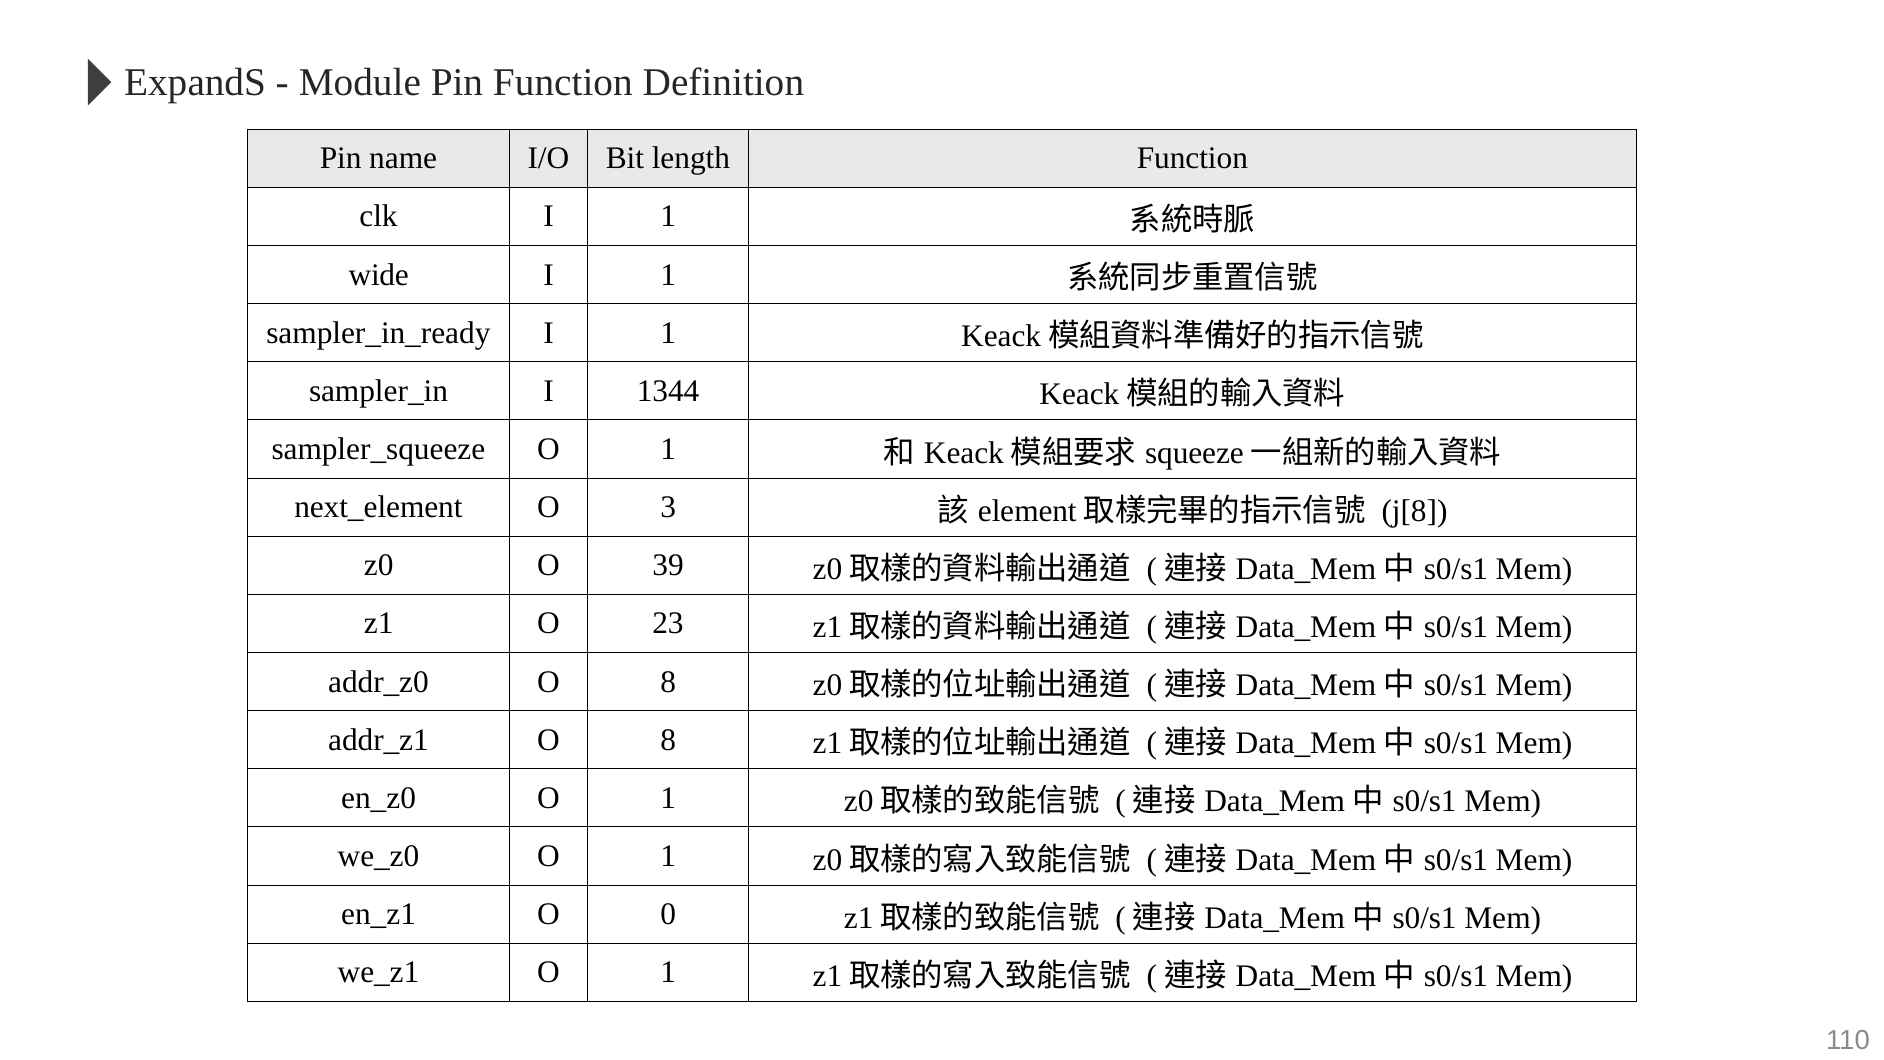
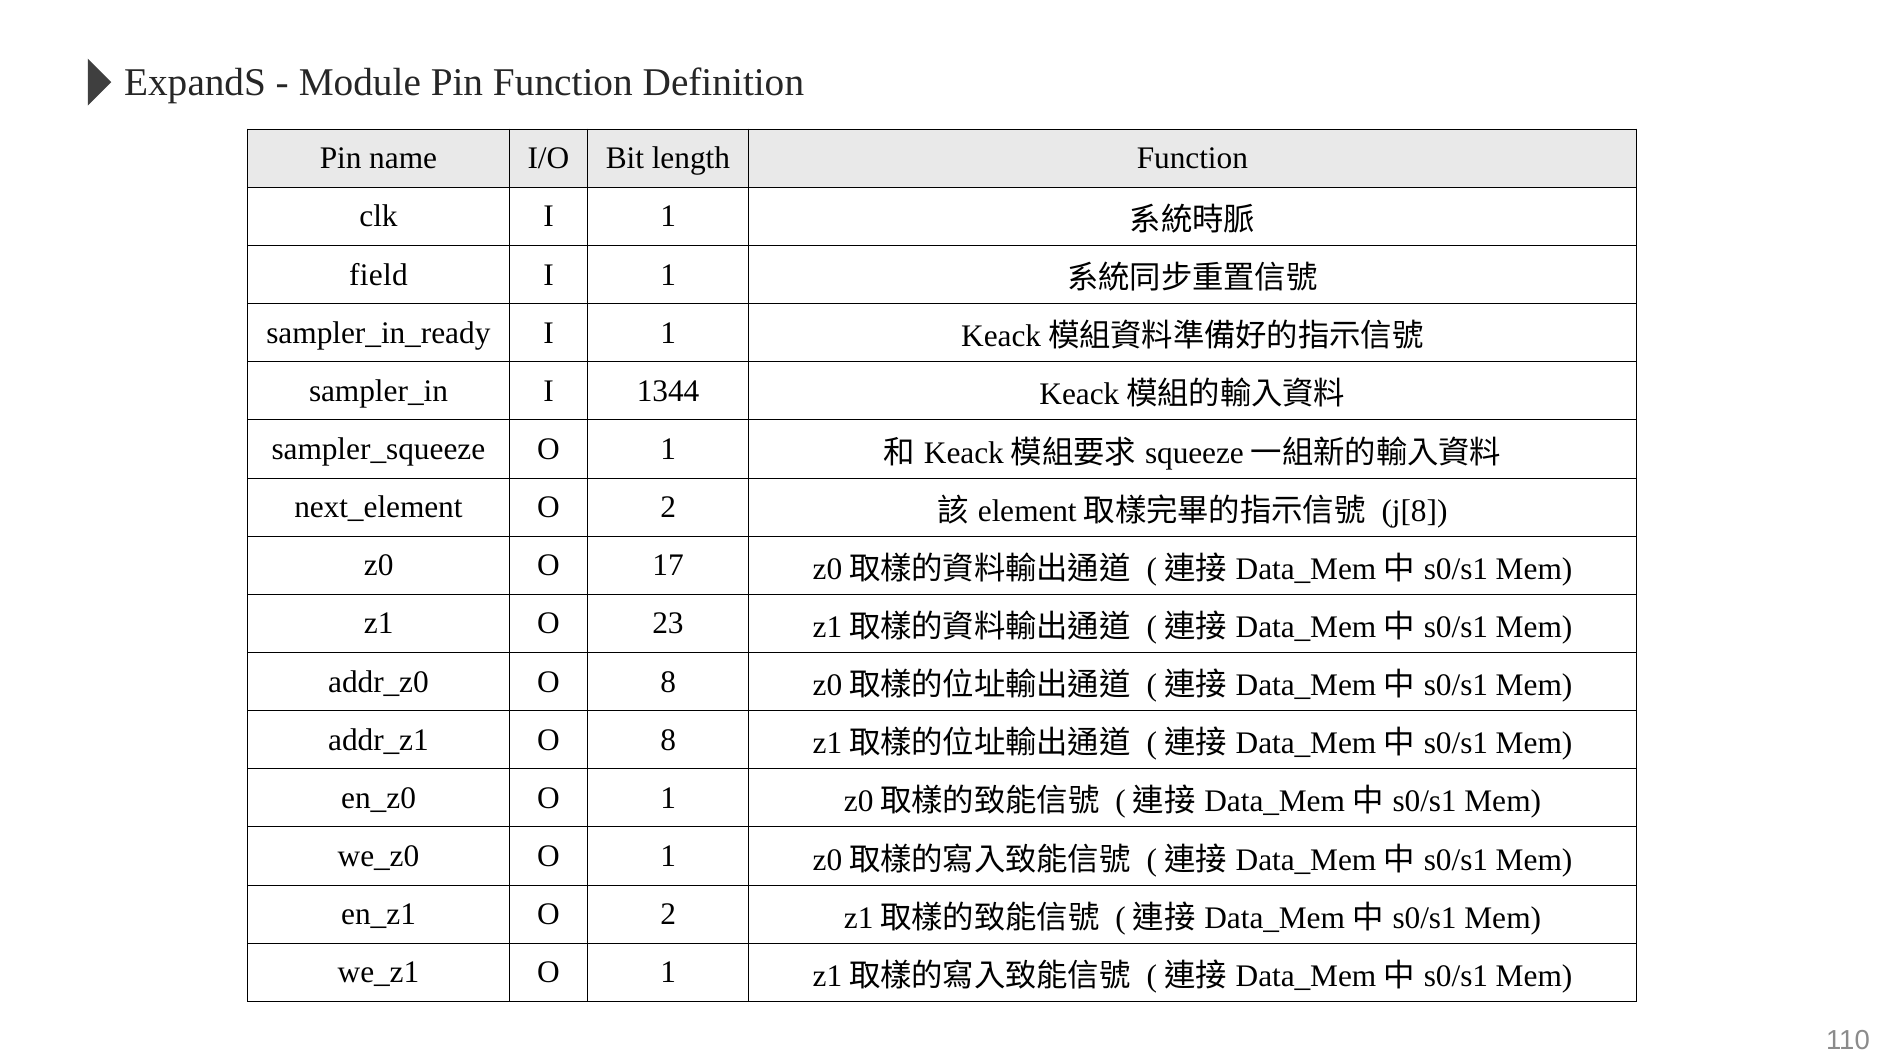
wide: wide -> field
3 at (668, 507): 3 -> 2
39: 39 -> 17
0 at (668, 914): 0 -> 2
